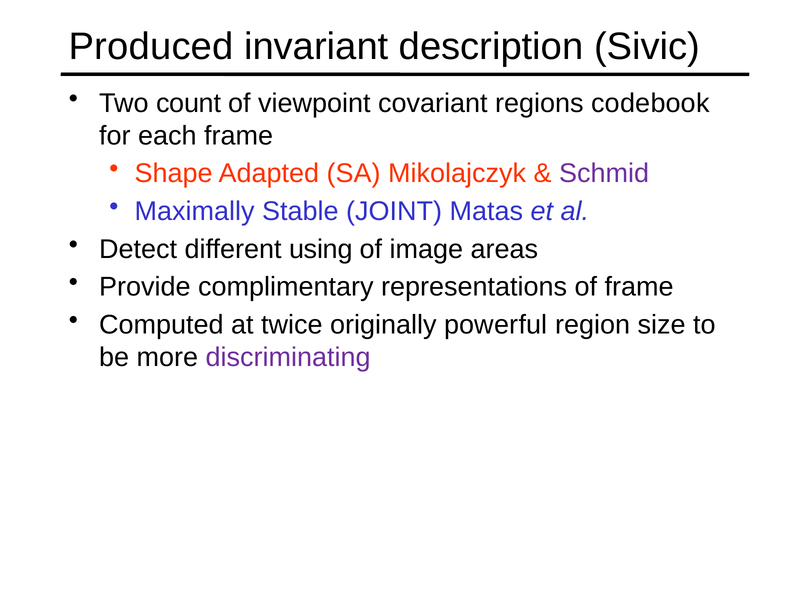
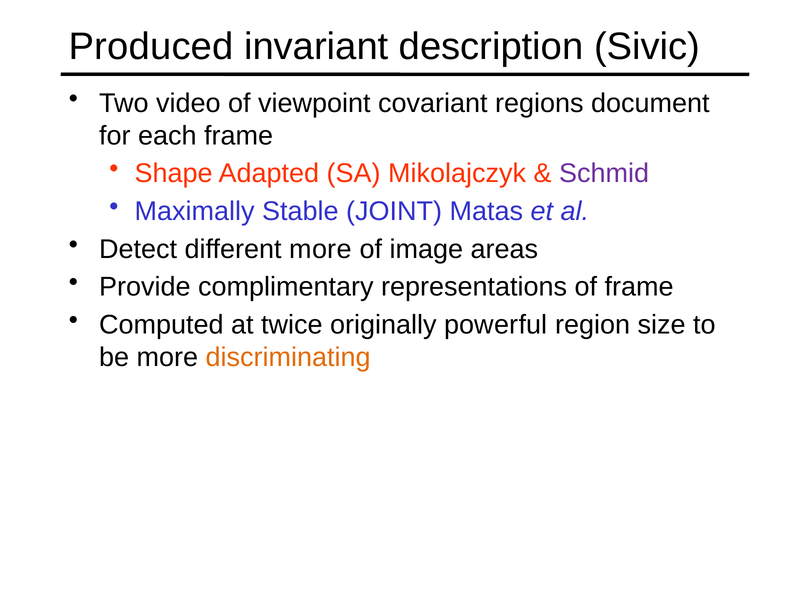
count: count -> video
codebook: codebook -> document
different using: using -> more
discriminating colour: purple -> orange
